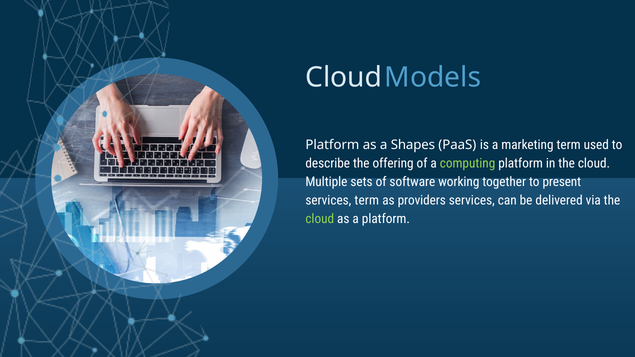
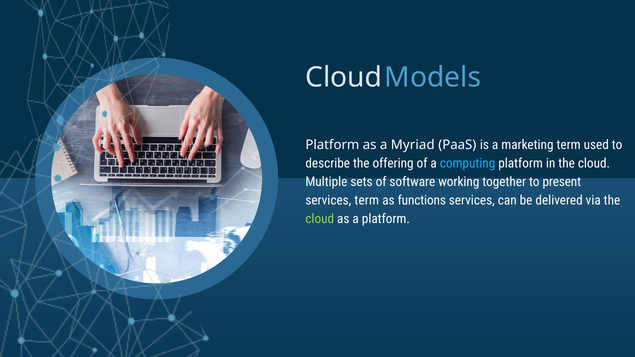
Shapes: Shapes -> Myriad
computing colour: light green -> light blue
providers: providers -> functions
